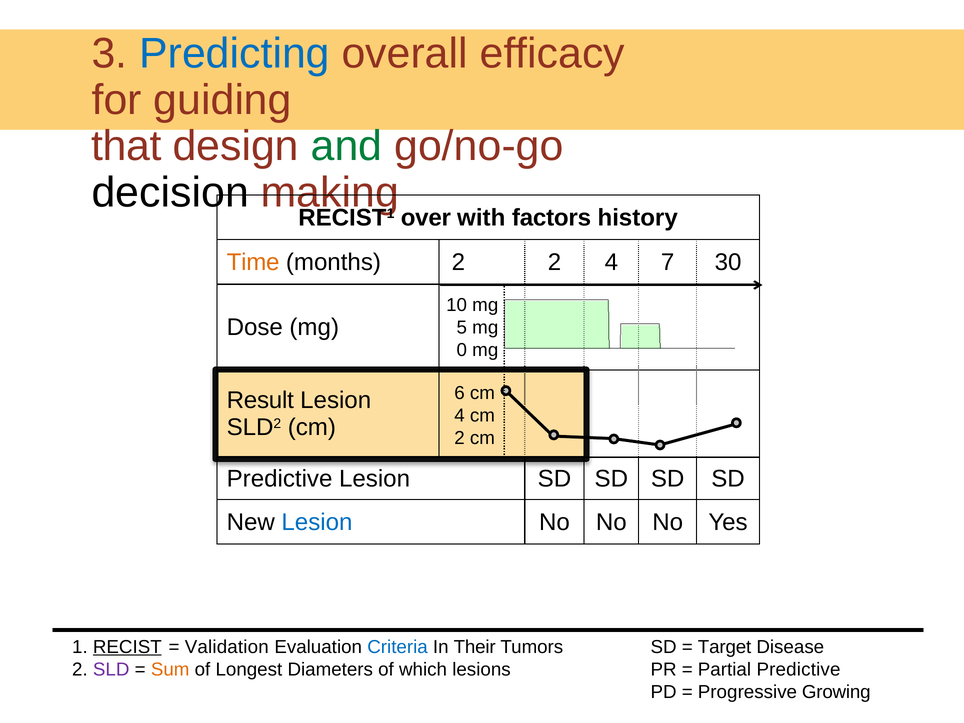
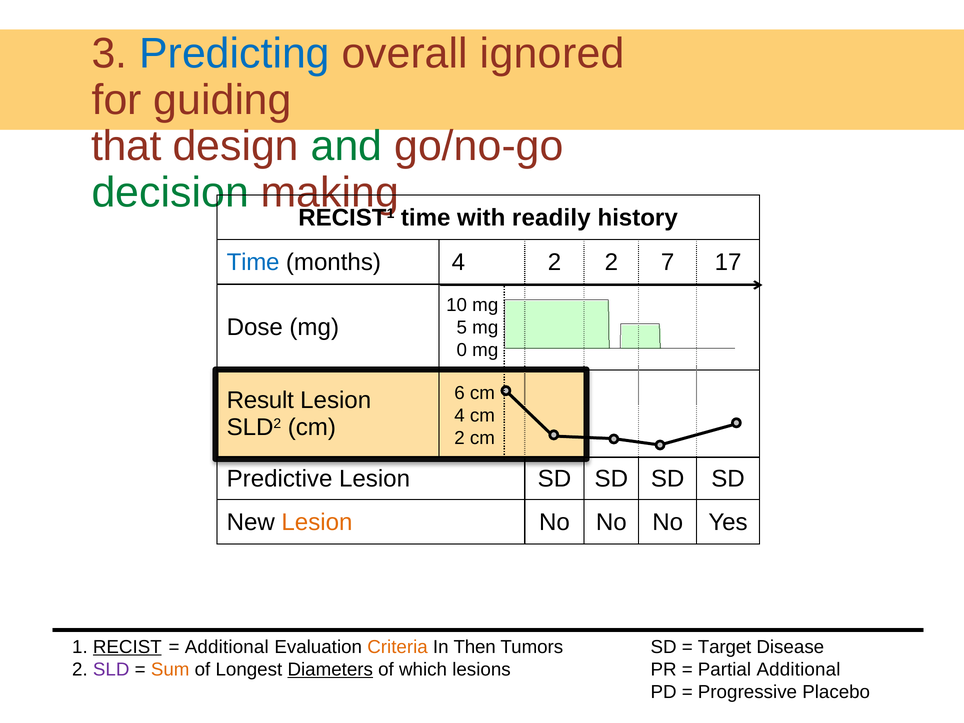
efficacy: efficacy -> ignored
decision colour: black -> green
over at (426, 218): over -> time
factors: factors -> readily
Time at (253, 262) colour: orange -> blue
months 2: 2 -> 4
2 4: 4 -> 2
30: 30 -> 17
Lesion at (317, 522) colour: blue -> orange
Validation at (227, 647): Validation -> Additional
Criteria colour: blue -> orange
Their: Their -> Then
Diameters underline: none -> present
Partial Predictive: Predictive -> Additional
Growing: Growing -> Placebo
